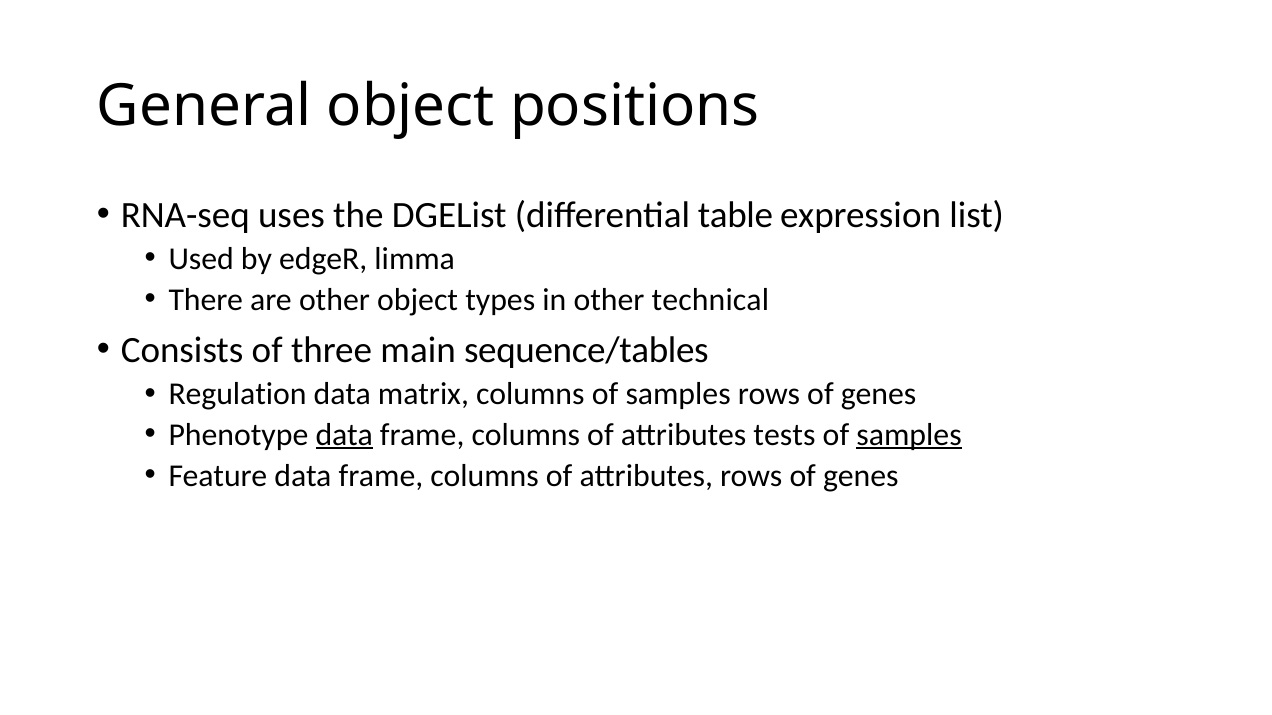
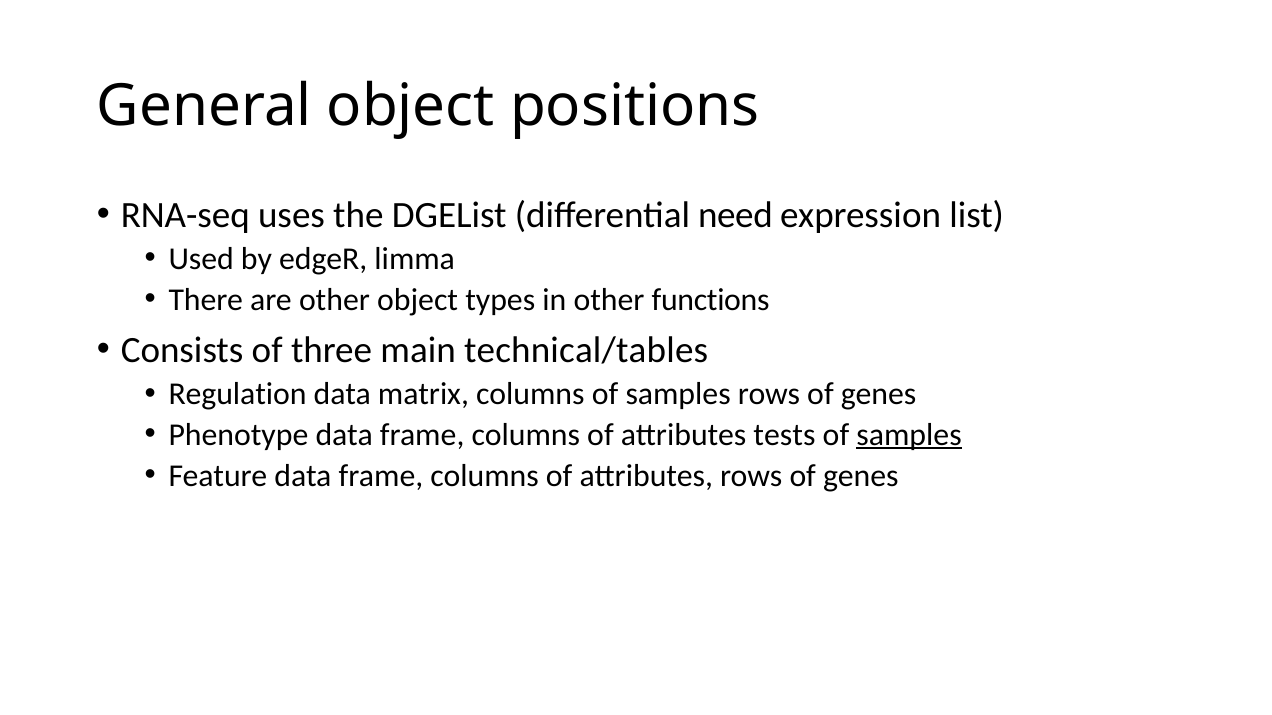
table: table -> need
technical: technical -> functions
sequence/tables: sequence/tables -> technical/tables
data at (344, 435) underline: present -> none
